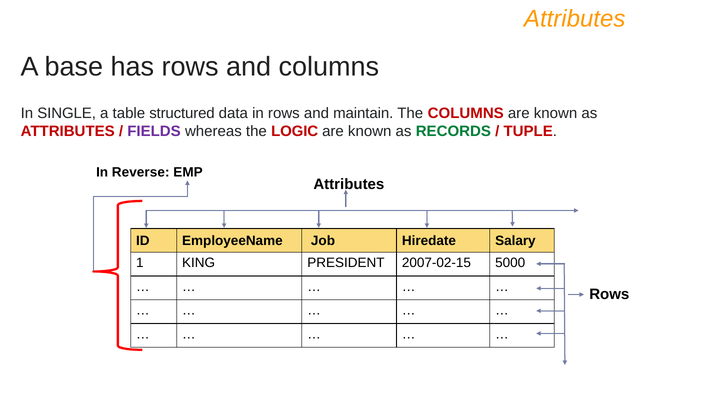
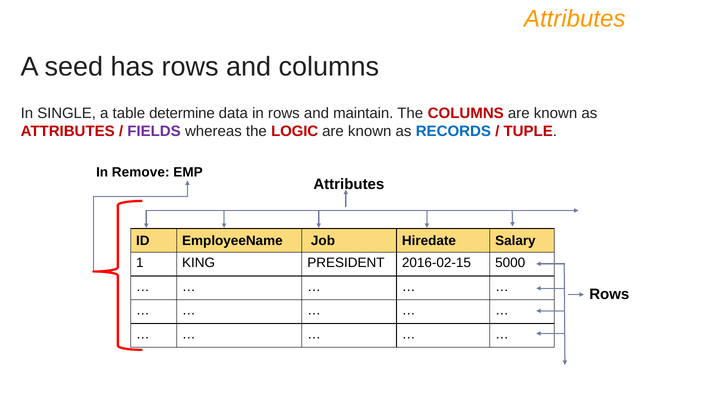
base: base -> seed
structured: structured -> determine
RECORDS colour: green -> blue
Reverse: Reverse -> Remove
2007-02-15: 2007-02-15 -> 2016-02-15
